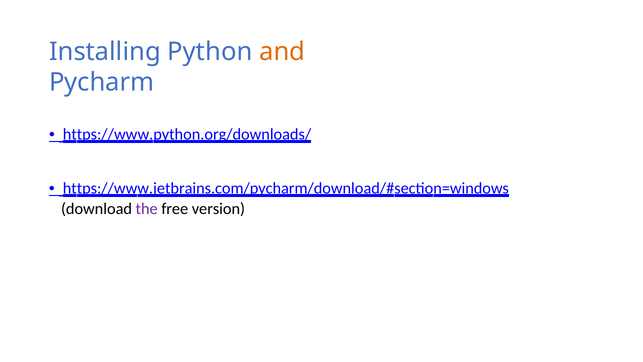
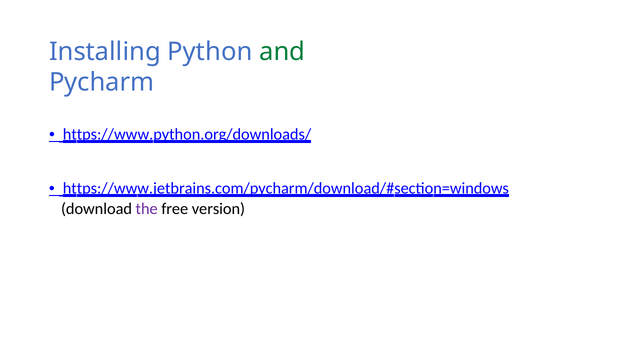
and colour: orange -> green
